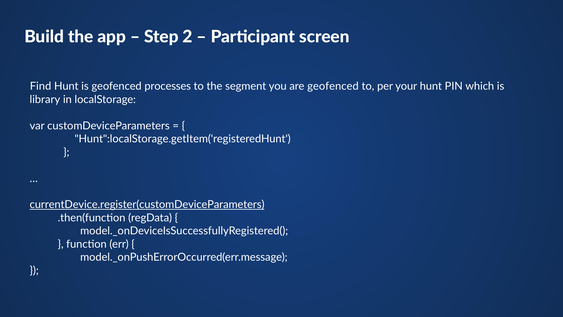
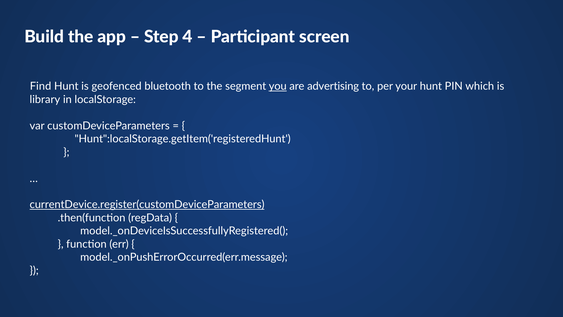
2: 2 -> 4
processes: processes -> bluetooth
you underline: none -> present
are geofenced: geofenced -> advertising
